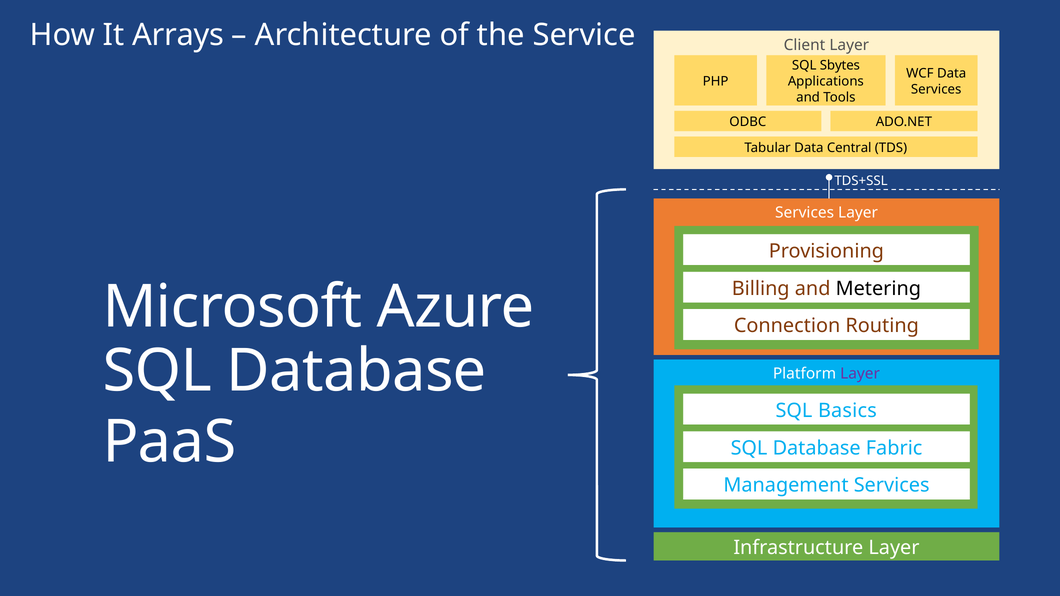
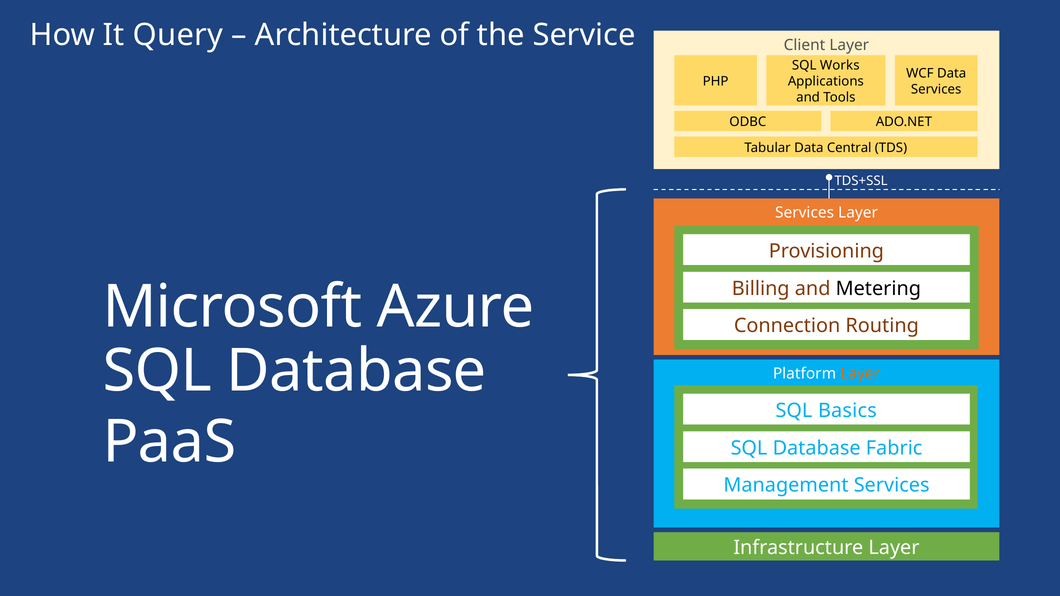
Arrays: Arrays -> Query
Sbytes: Sbytes -> Works
Layer at (860, 374) colour: purple -> orange
